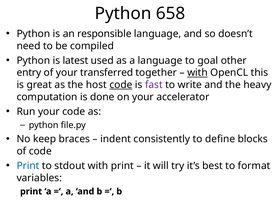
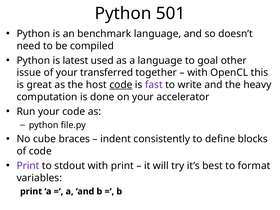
658: 658 -> 501
responsible: responsible -> benchmark
entry: entry -> issue
with at (197, 73) underline: present -> none
keep: keep -> cube
Print at (28, 166) colour: blue -> purple
